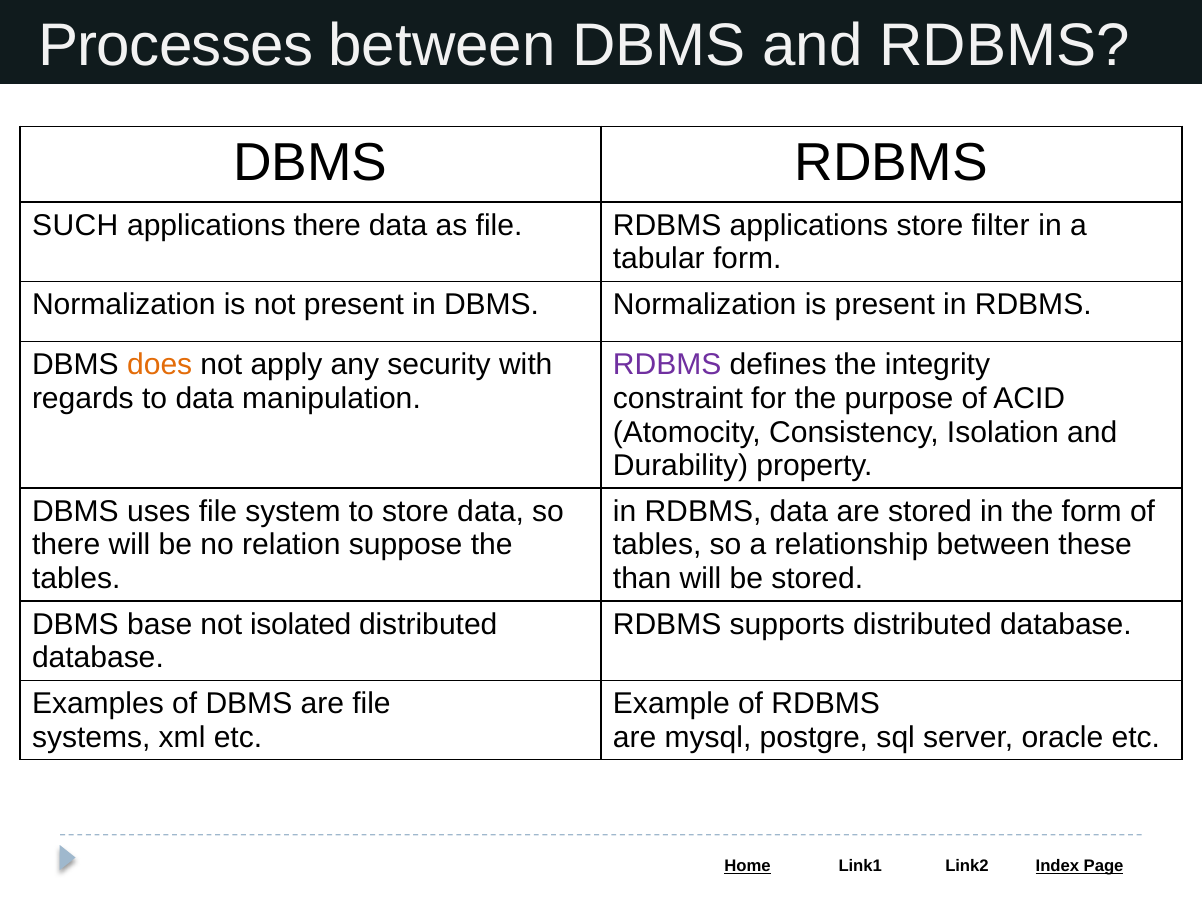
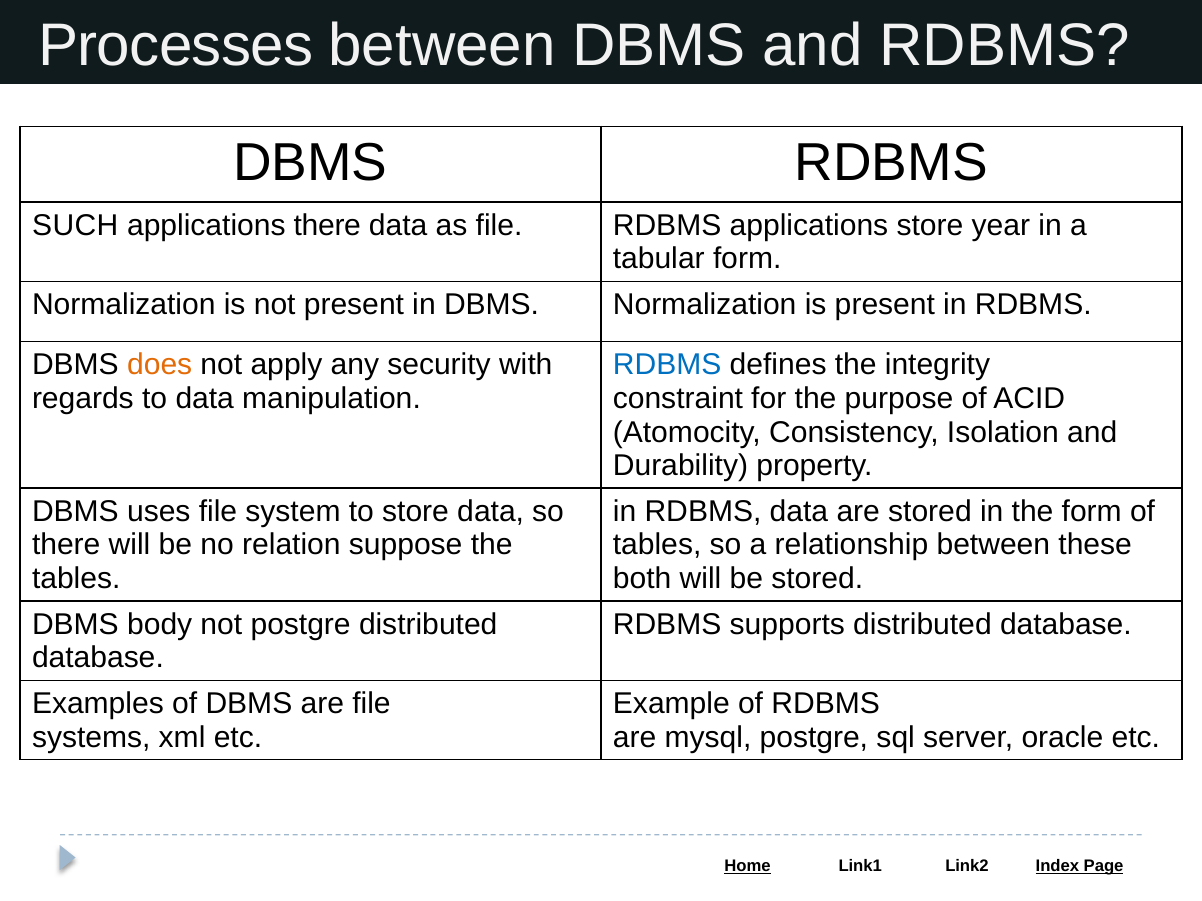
filter: filter -> year
RDBMS at (667, 365) colour: purple -> blue
than: than -> both
base: base -> body
not isolated: isolated -> postgre
